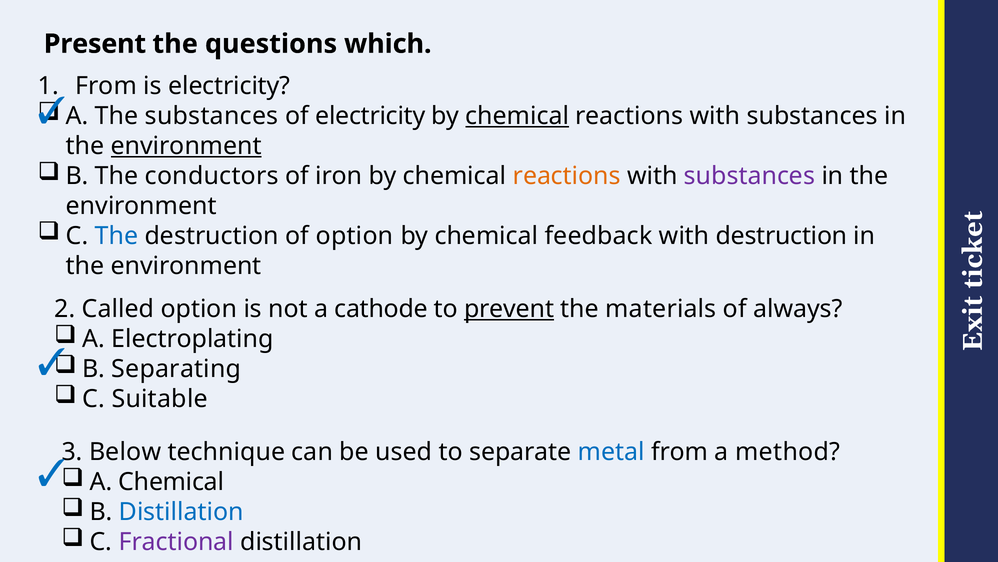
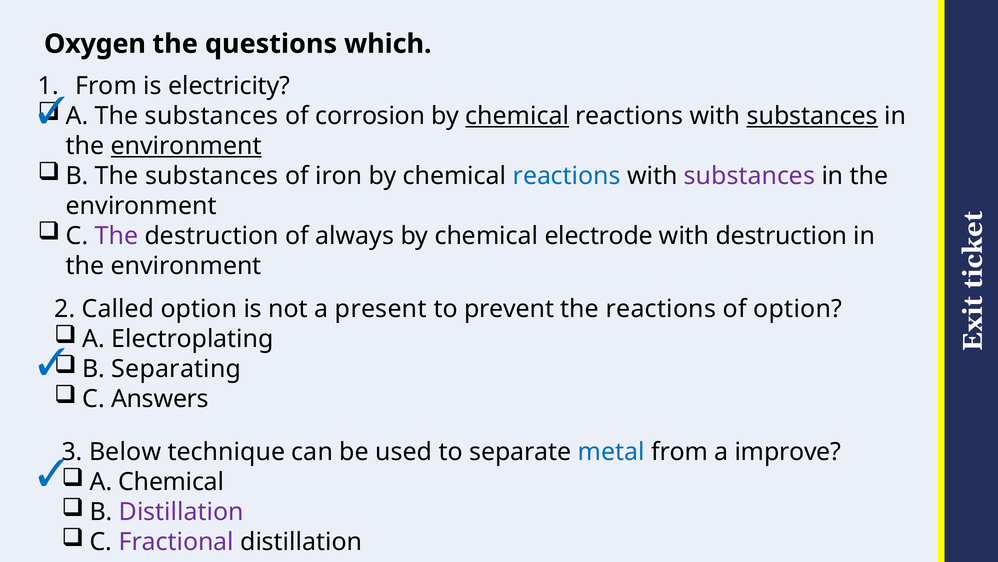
Present: Present -> Oxygen
of electricity: electricity -> corrosion
substances at (812, 116) underline: none -> present
B The conductors: conductors -> substances
reactions at (567, 176) colour: orange -> blue
The at (117, 236) colour: blue -> purple
of option: option -> always
feedback: feedback -> electrode
cathode: cathode -> present
prevent underline: present -> none
the materials: materials -> reactions
of always: always -> option
Suitable: Suitable -> Answers
method: method -> improve
Distillation at (181, 511) colour: blue -> purple
